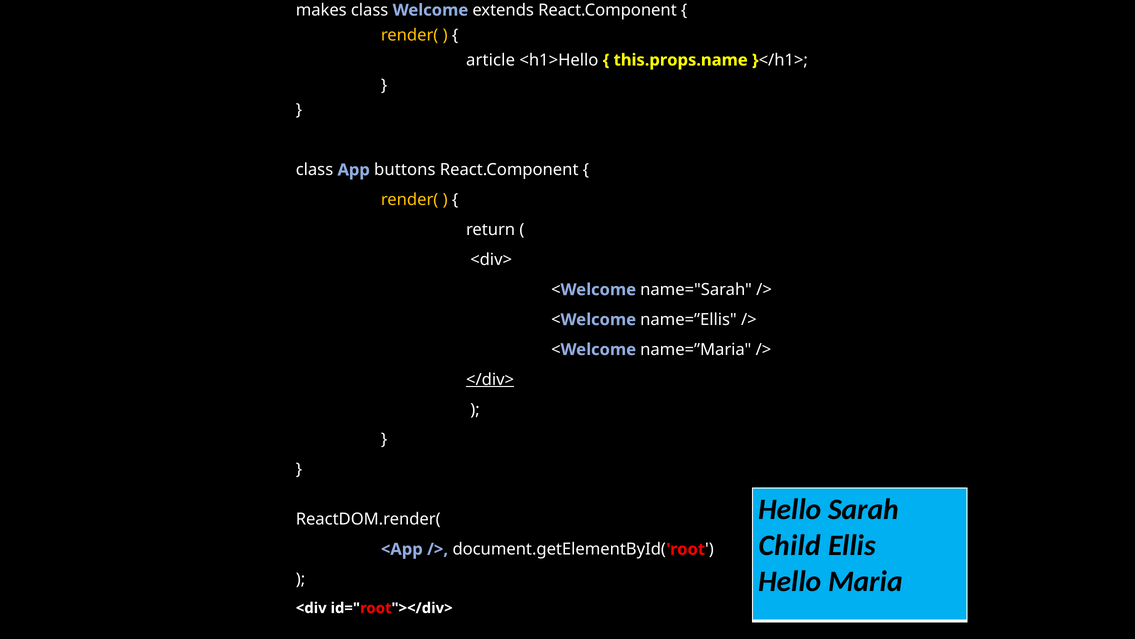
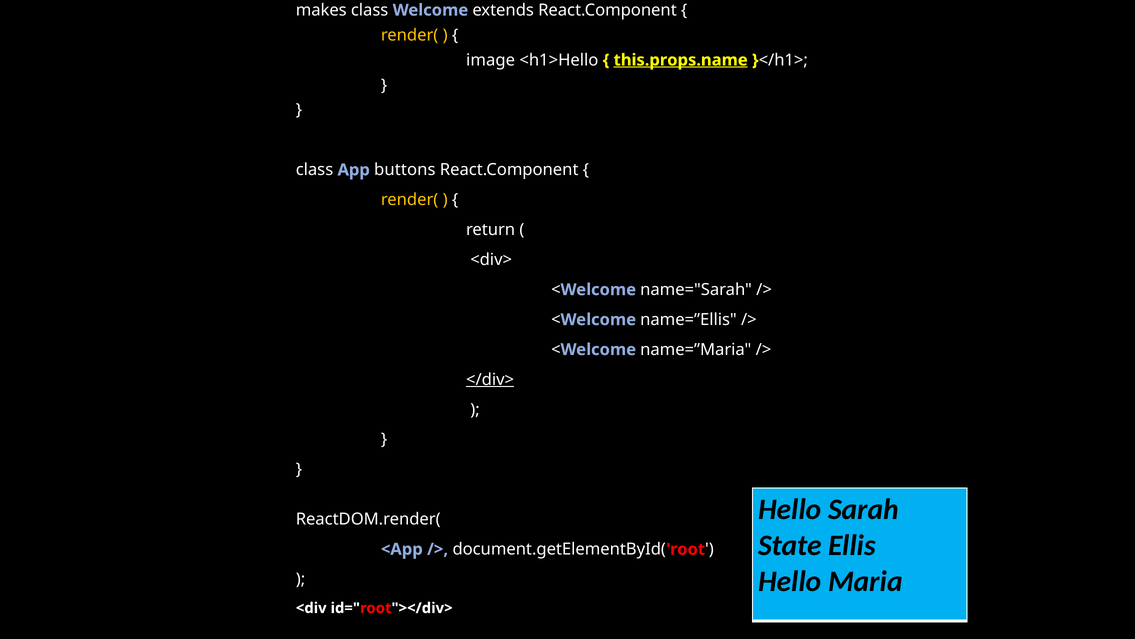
article: article -> image
this.props.name underline: none -> present
Child: Child -> State
